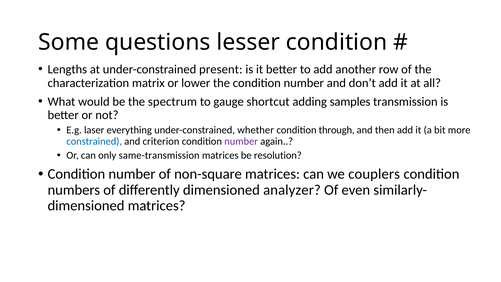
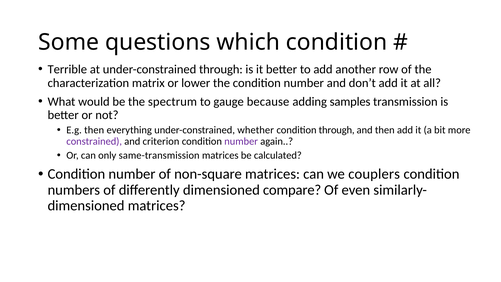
lesser: lesser -> which
Lengths: Lengths -> Terrible
under-constrained present: present -> through
shortcut: shortcut -> because
E.g laser: laser -> then
constrained colour: blue -> purple
resolution: resolution -> calculated
analyzer: analyzer -> compare
